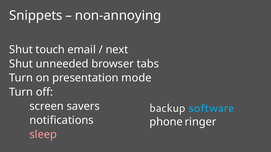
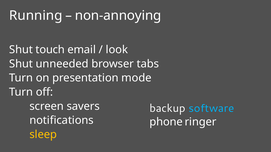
Snippets: Snippets -> Running
next: next -> look
sleep colour: pink -> yellow
